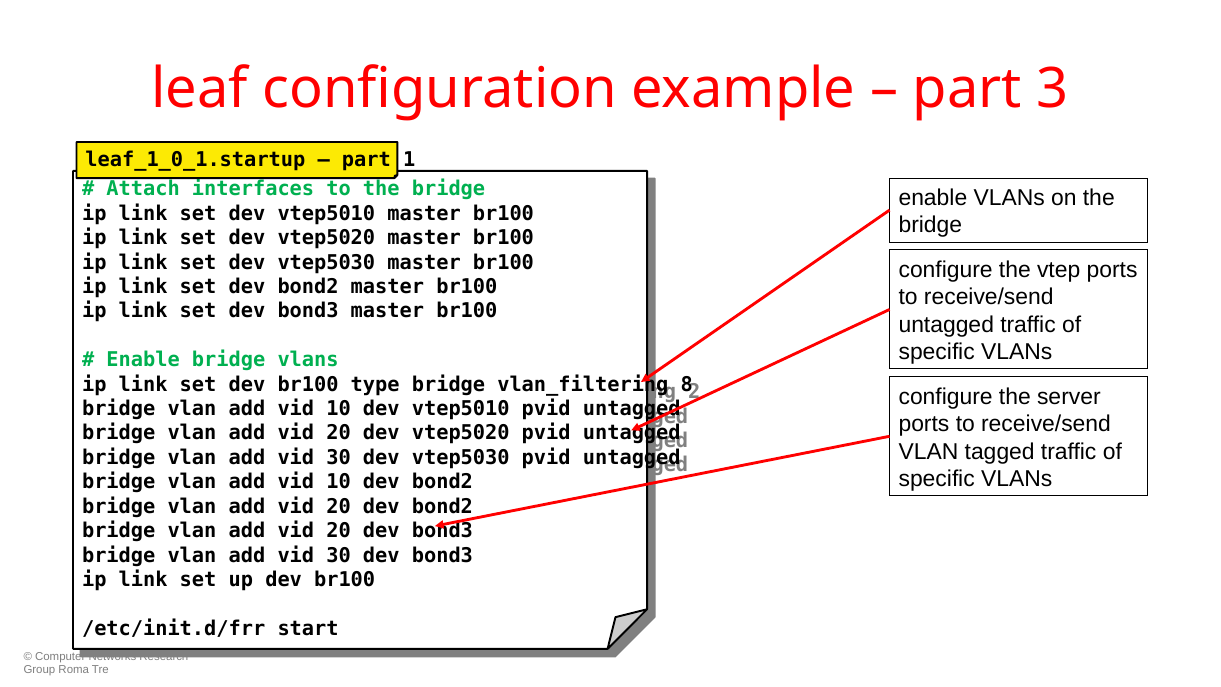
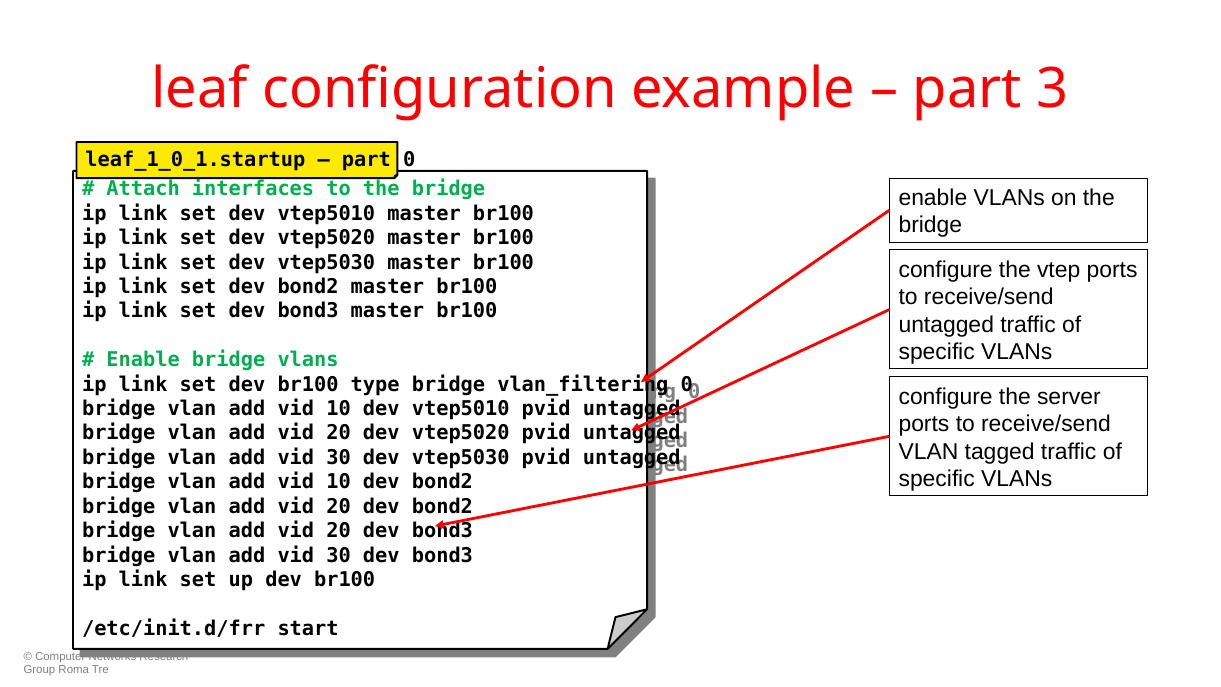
part 1: 1 -> 0
8 at (687, 384): 8 -> 0
2 at (694, 392): 2 -> 0
